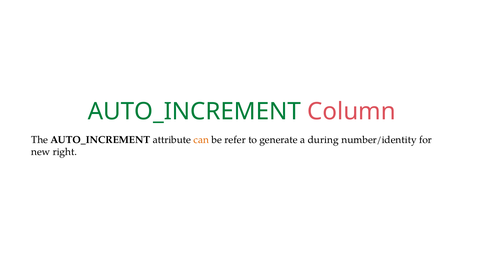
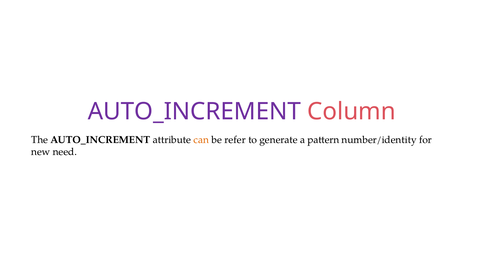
AUTO_INCREMENT at (194, 112) colour: green -> purple
during: during -> pattern
right: right -> need
